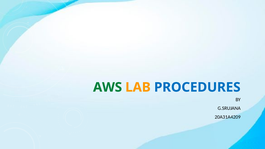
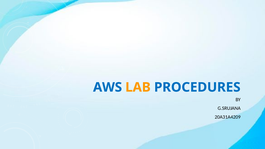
AWS colour: green -> blue
